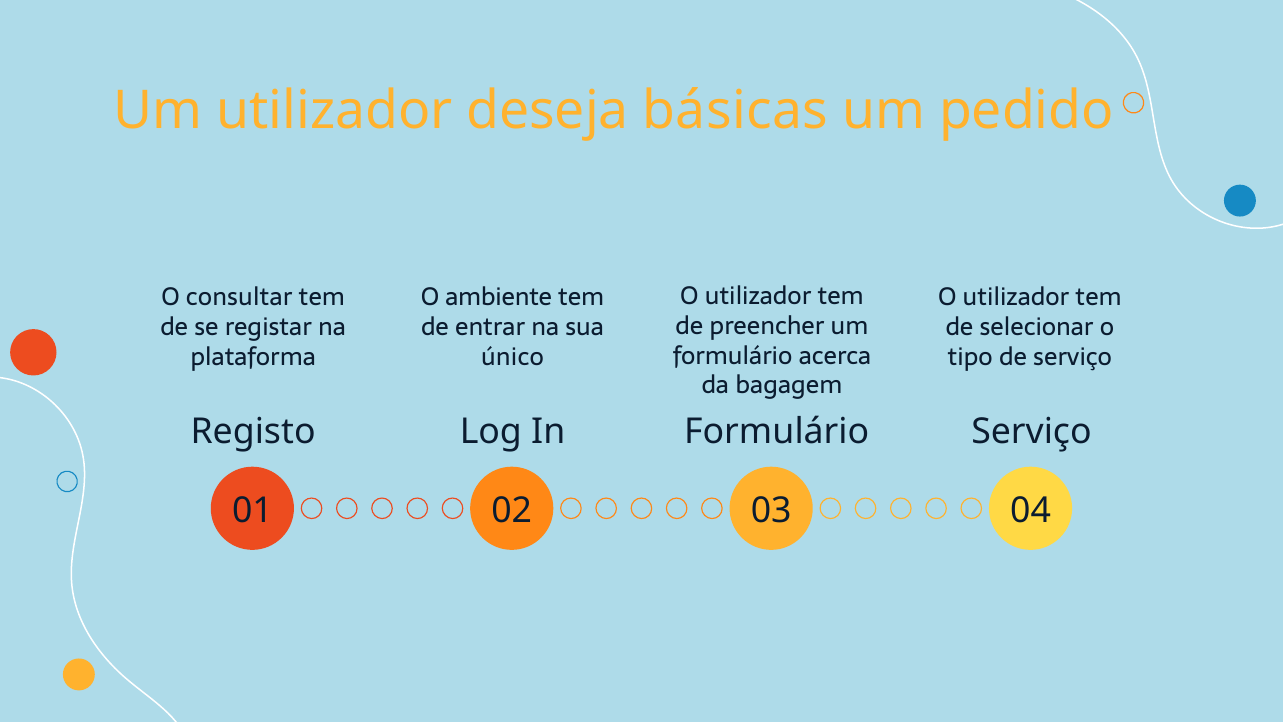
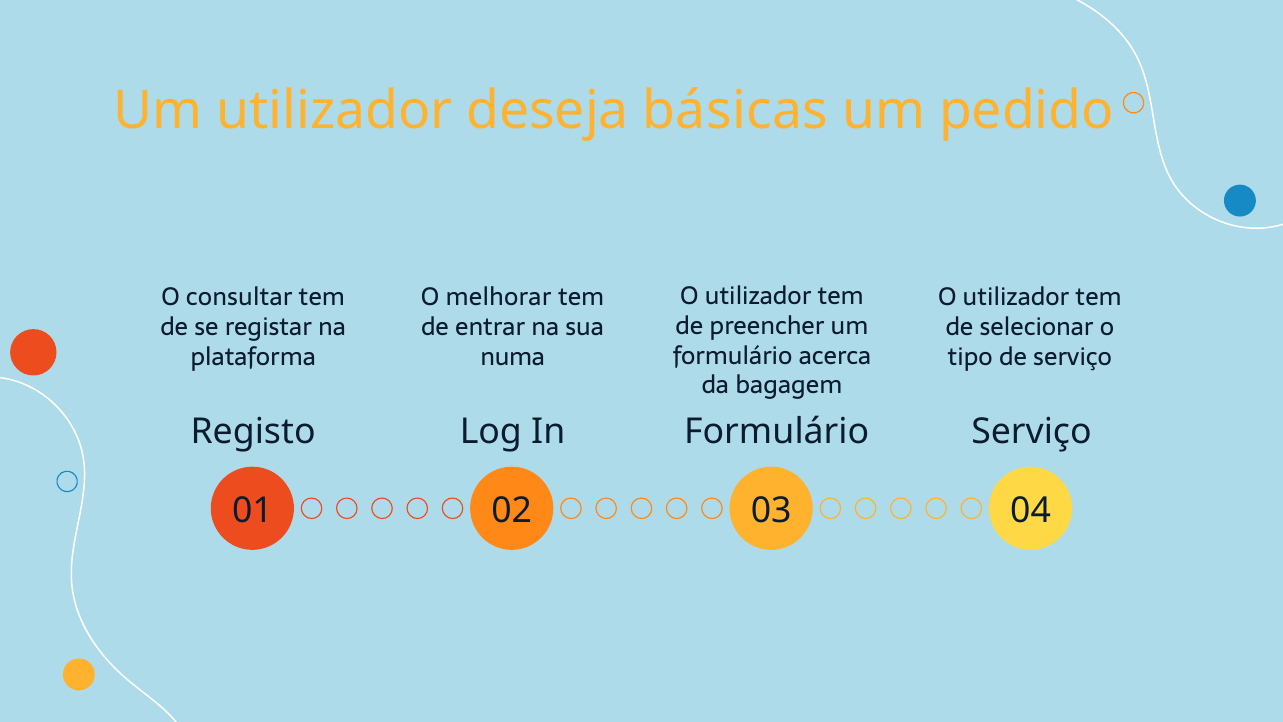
ambiente: ambiente -> melhorar
único: único -> numa
